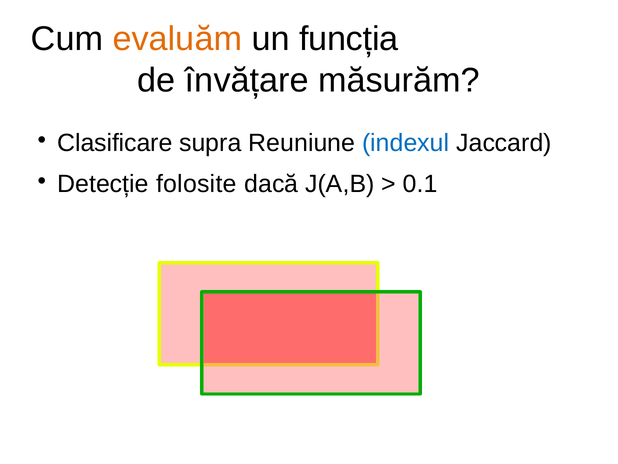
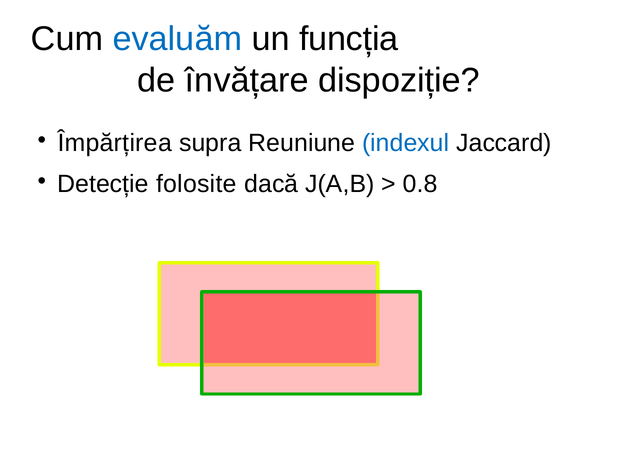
evaluăm colour: orange -> blue
măsurăm: măsurăm -> dispoziție
Clasificare: Clasificare -> Împărțirea
0.1: 0.1 -> 0.8
